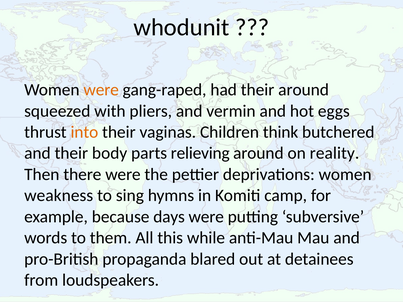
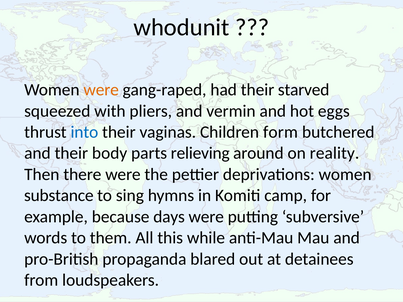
their around: around -> starved
into colour: orange -> blue
think: think -> form
weakness: weakness -> substance
